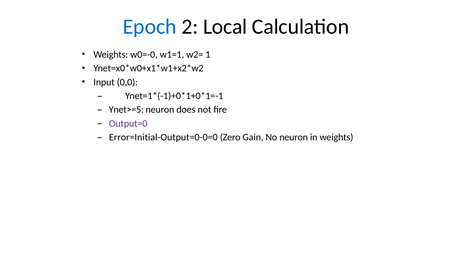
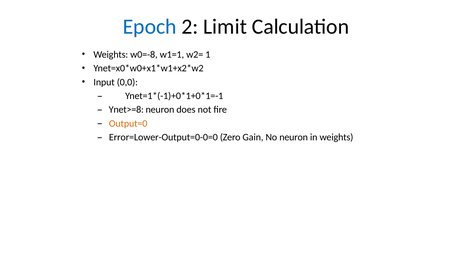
Local: Local -> Limit
w0=-0: w0=-0 -> w0=-8
Ynet>=5: Ynet>=5 -> Ynet>=8
Output=0 colour: purple -> orange
Error=Initial-Output=0-0=0: Error=Initial-Output=0-0=0 -> Error=Lower-Output=0-0=0
